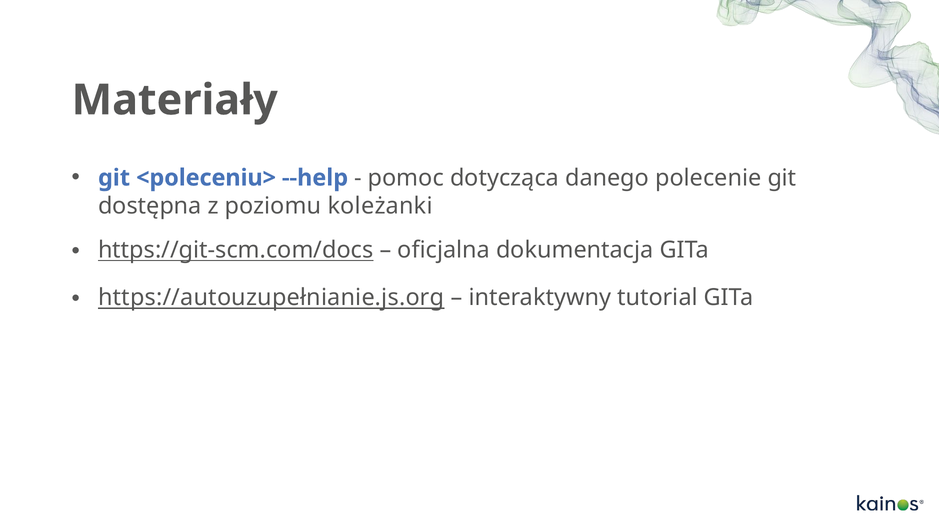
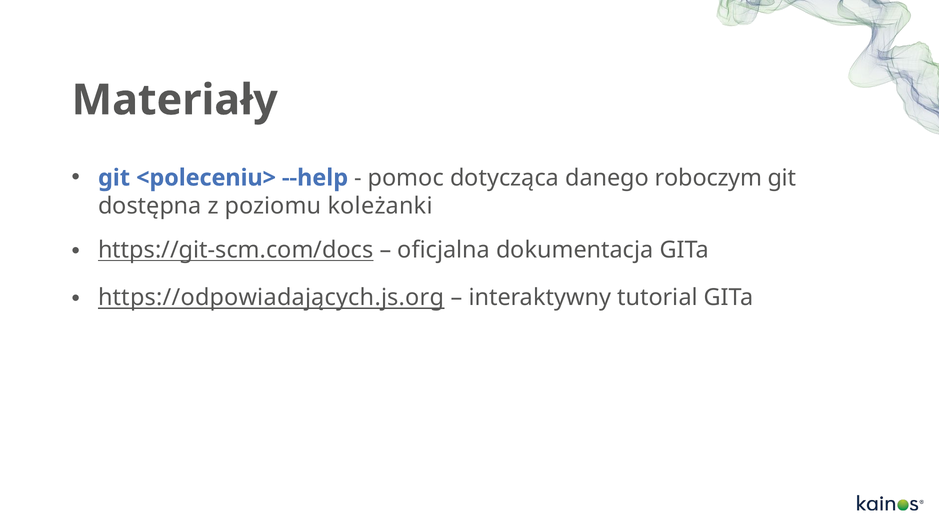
polecenie: polecenie -> roboczym
https://autouzupełnianie.js.org: https://autouzupełnianie.js.org -> https://odpowiadających.js.org
